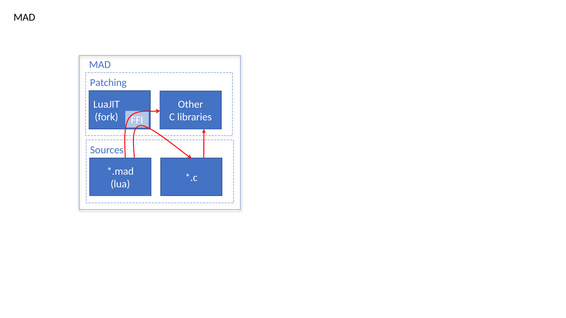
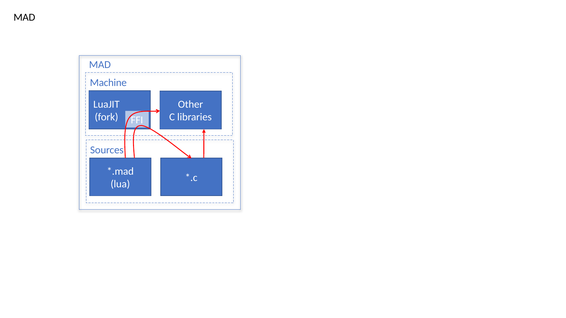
Patching: Patching -> Machine
